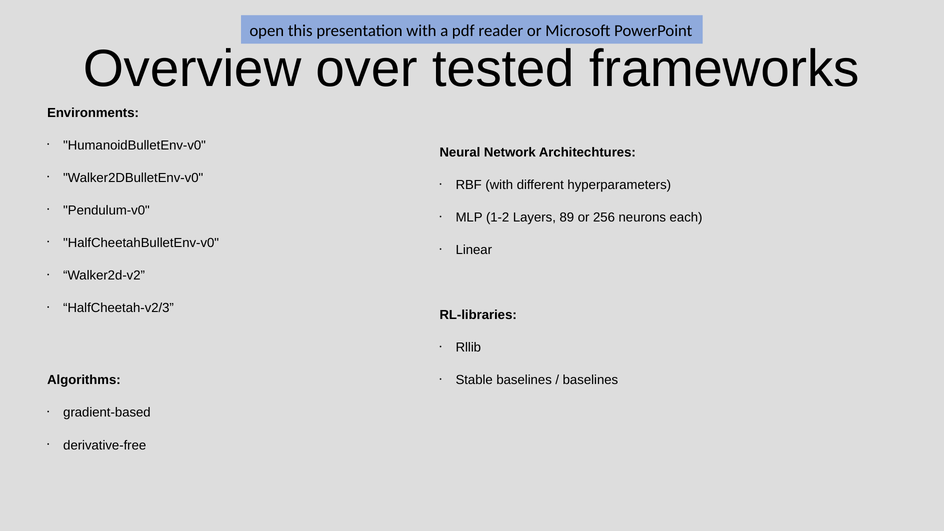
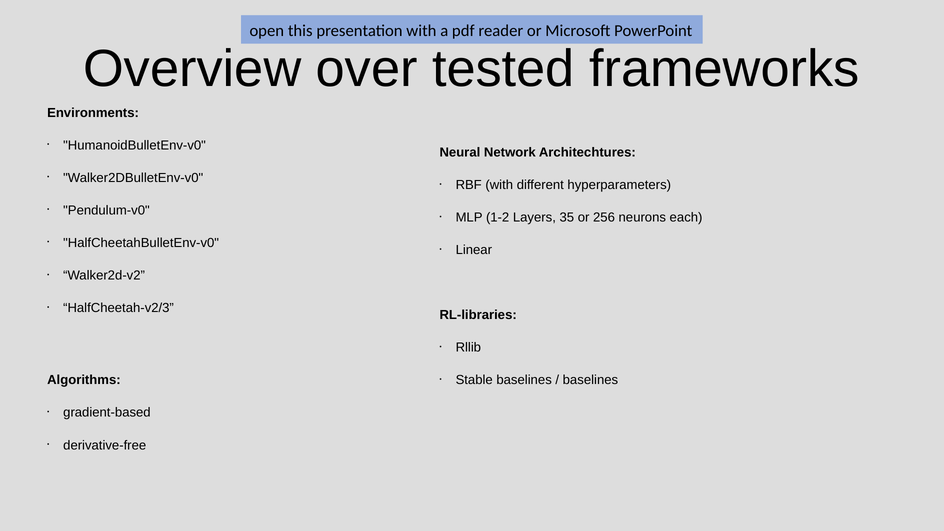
89: 89 -> 35
